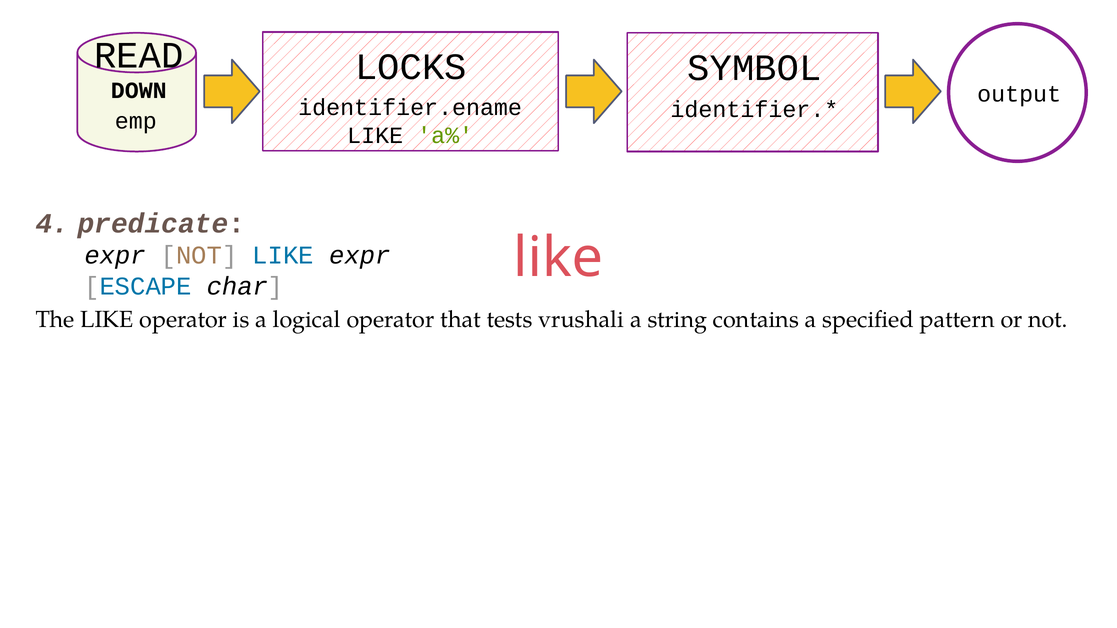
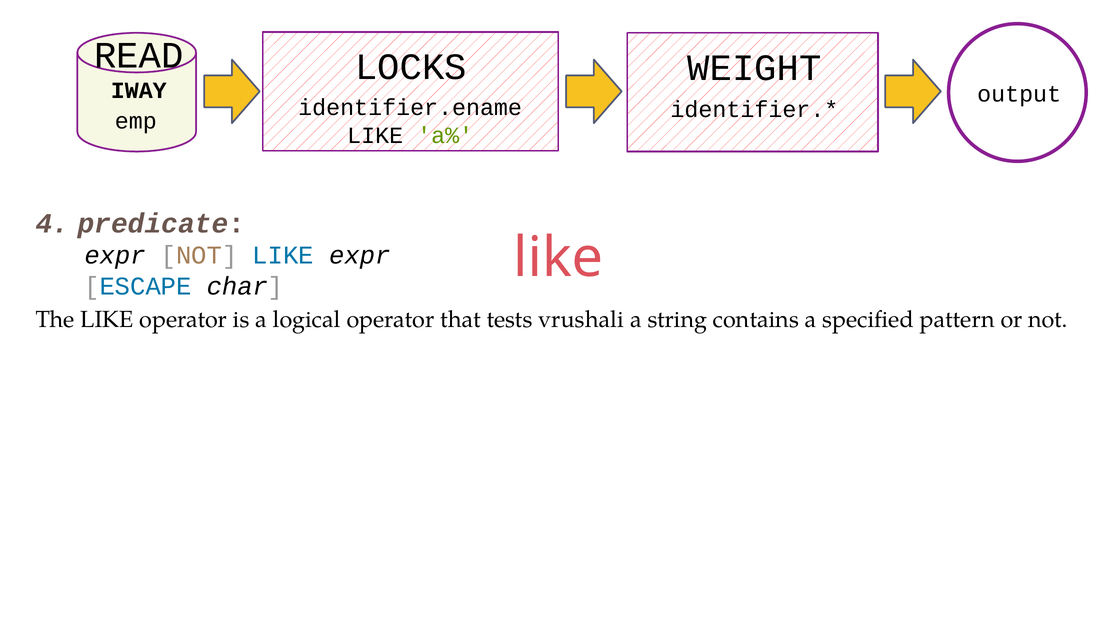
SYMBOL: SYMBOL -> WEIGHT
DOWN: DOWN -> IWAY
